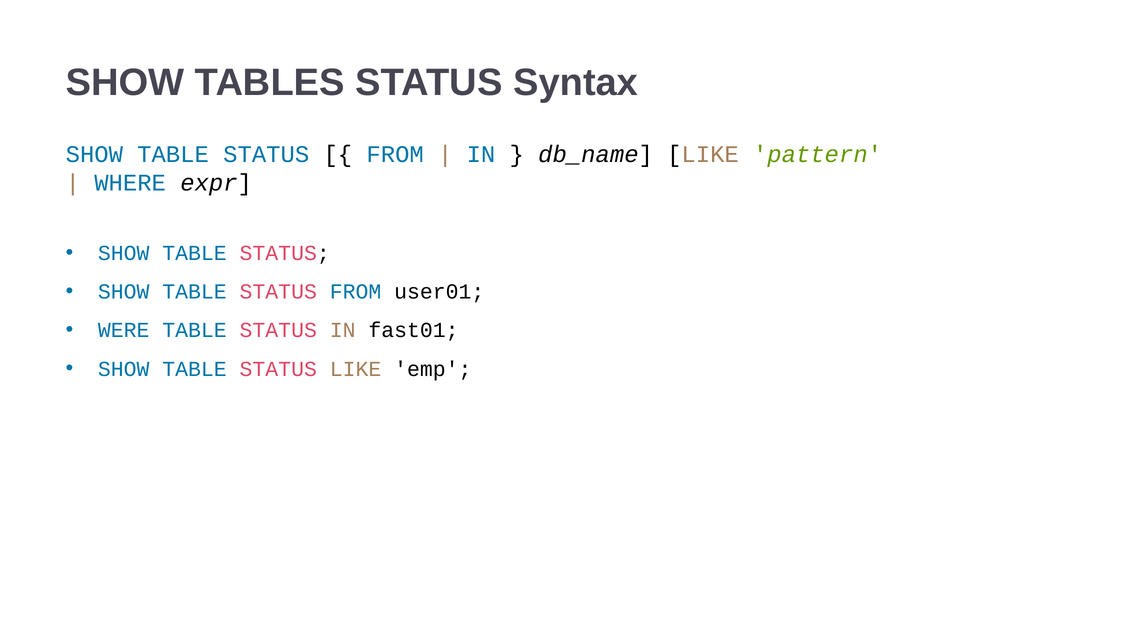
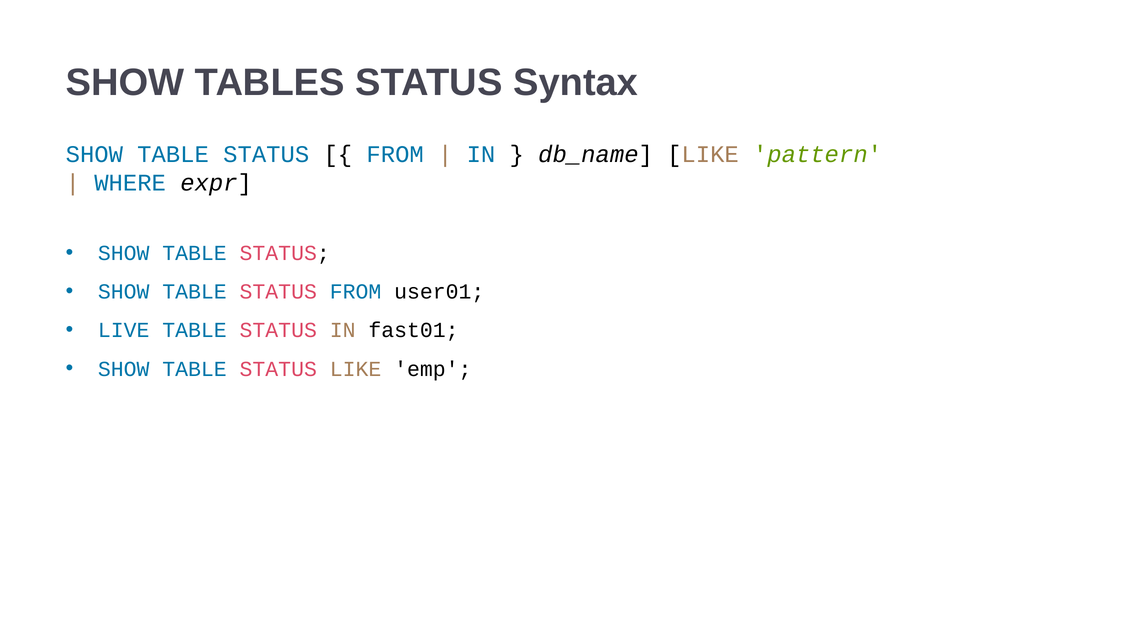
WERE: WERE -> LIVE
